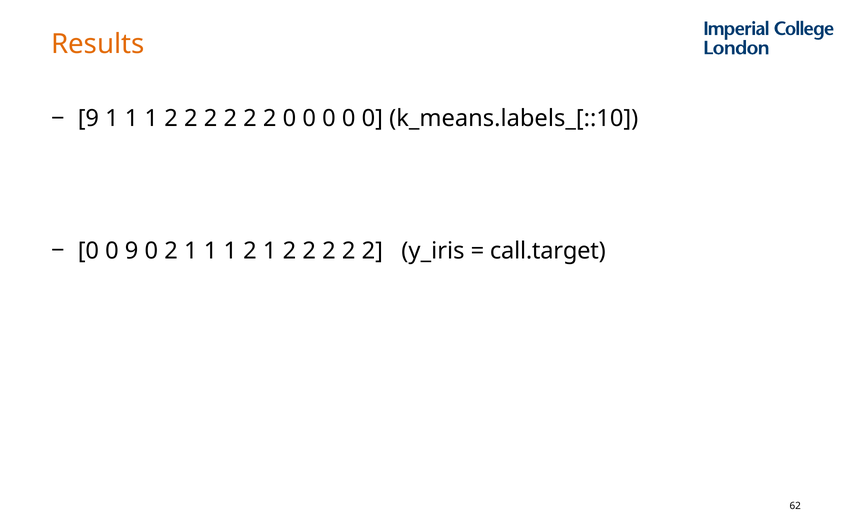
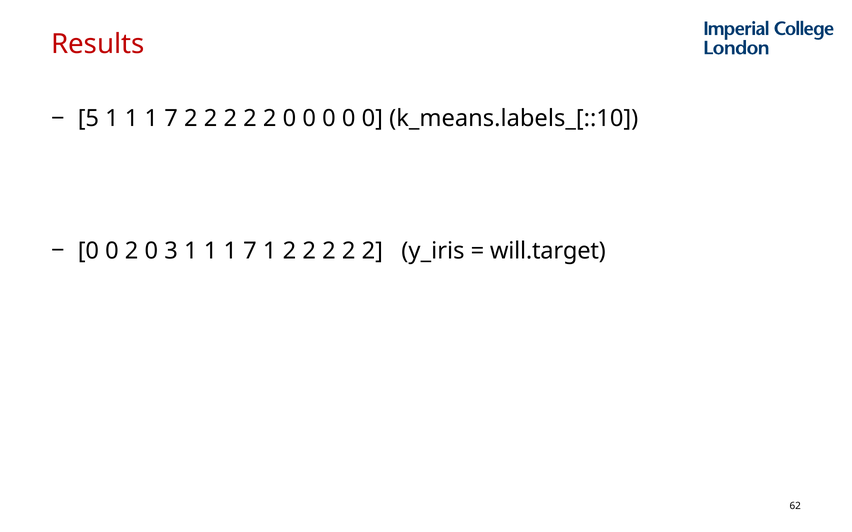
Results colour: orange -> red
9 at (88, 119): 9 -> 5
2 at (171, 119): 2 -> 7
0 9: 9 -> 2
0 2: 2 -> 3
2 at (250, 251): 2 -> 7
call.target: call.target -> will.target
